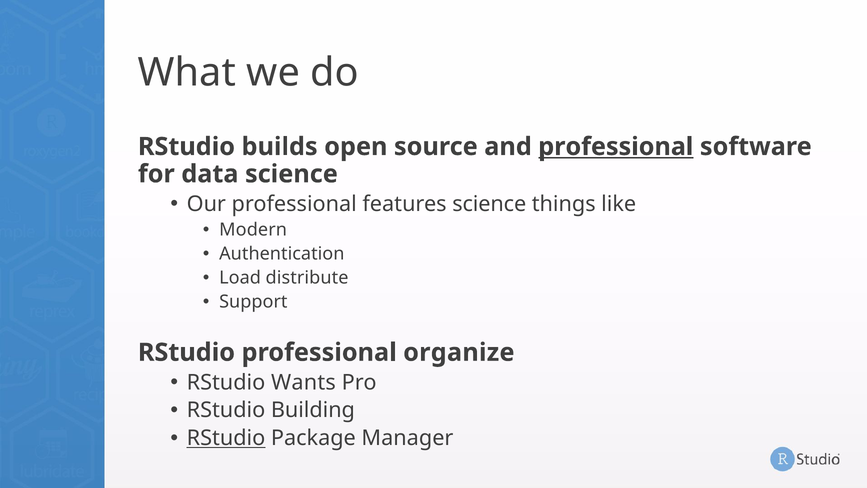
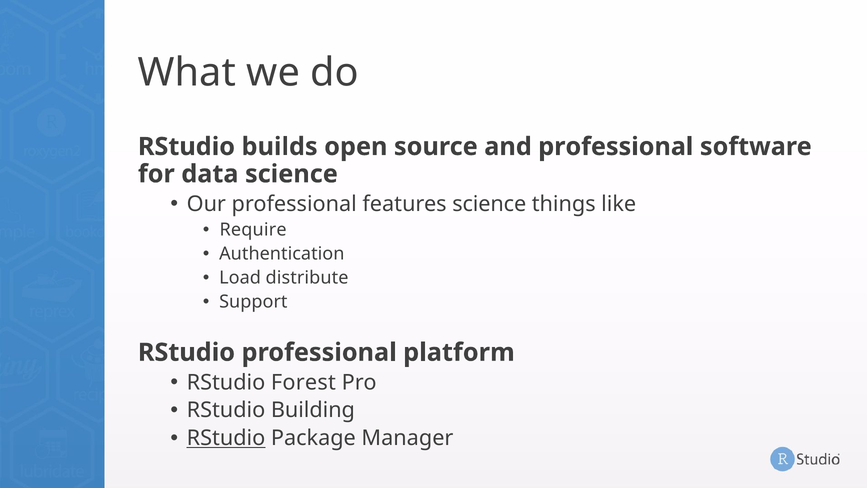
professional at (616, 147) underline: present -> none
Modern: Modern -> Require
organize: organize -> platform
Wants: Wants -> Forest
